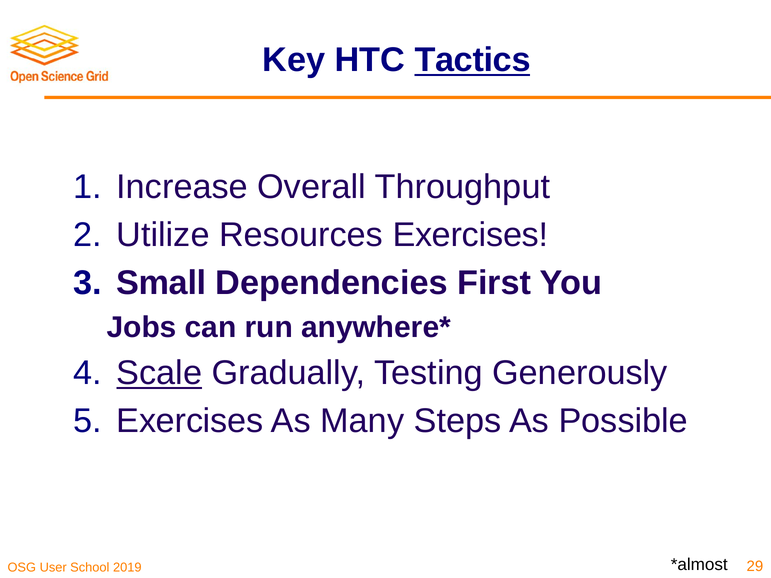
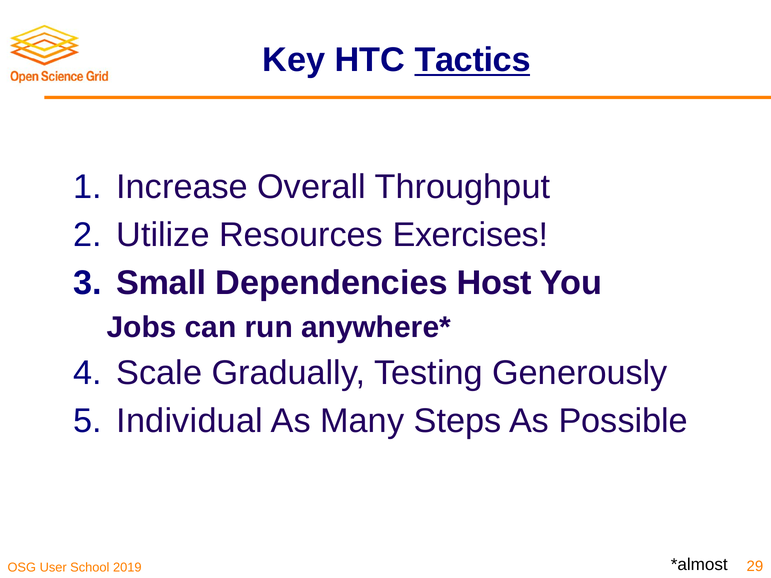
First: First -> Host
Scale underline: present -> none
Exercises at (190, 421): Exercises -> Individual
